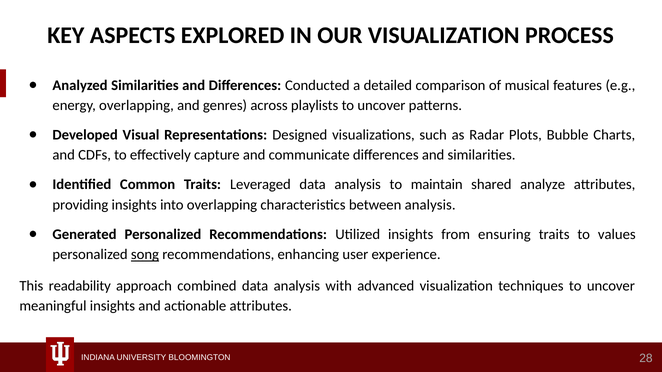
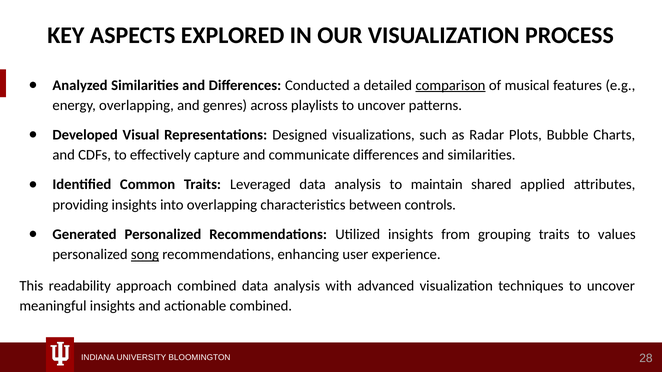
comparison underline: none -> present
analyze: analyze -> applied
between analysis: analysis -> controls
ensuring: ensuring -> grouping
actionable attributes: attributes -> combined
